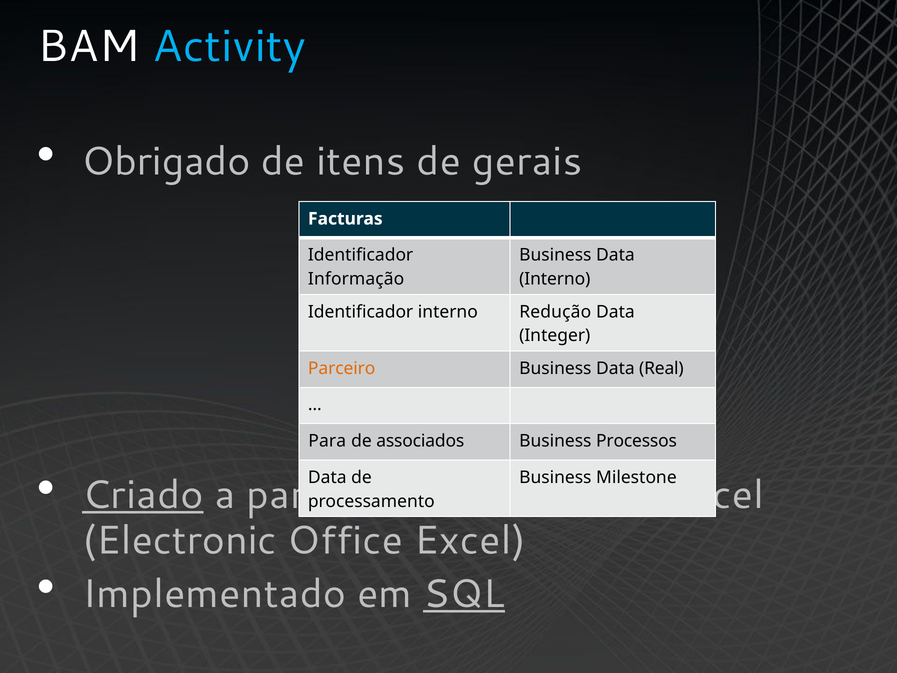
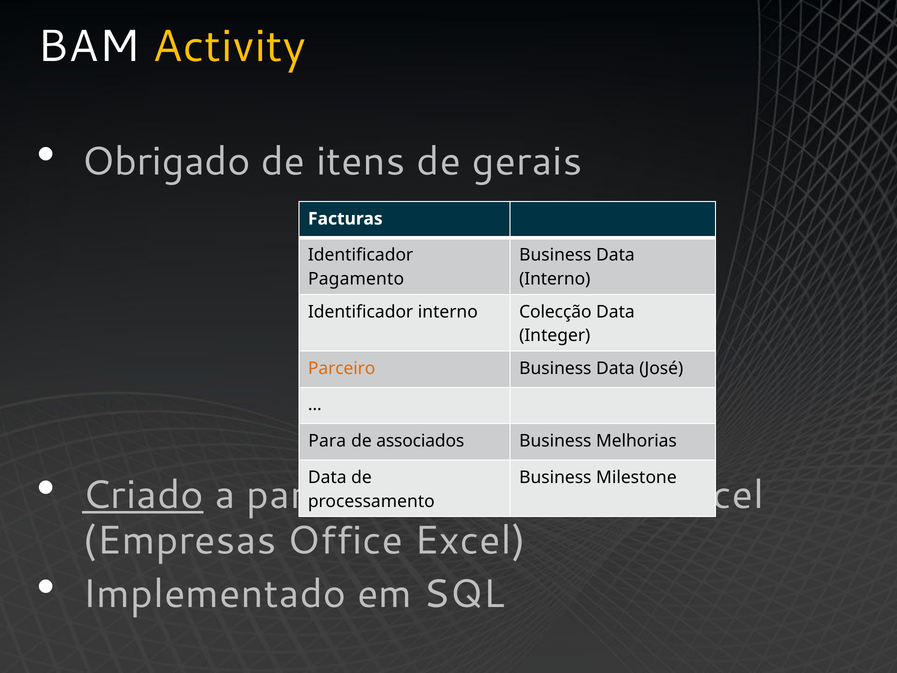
Activity colour: light blue -> yellow
Informação: Informação -> Pagamento
Redução: Redução -> Colecção
Real: Real -> José
Processos: Processos -> Melhorias
Electronic: Electronic -> Empresas
SQL underline: present -> none
